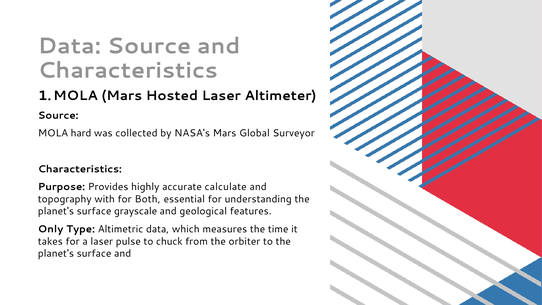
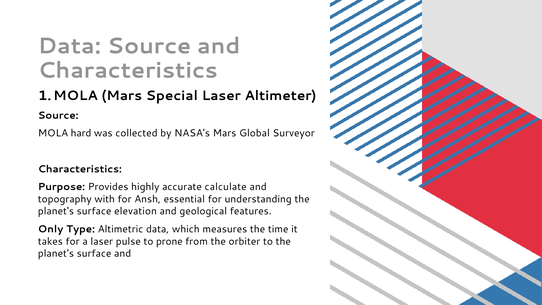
Hosted: Hosted -> Special
Both: Both -> Ansh
grayscale: grayscale -> elevation
chuck: chuck -> prone
